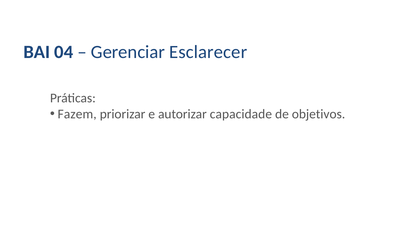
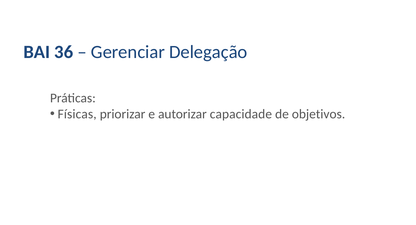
04: 04 -> 36
Esclarecer: Esclarecer -> Delegação
Fazem: Fazem -> Físicas
